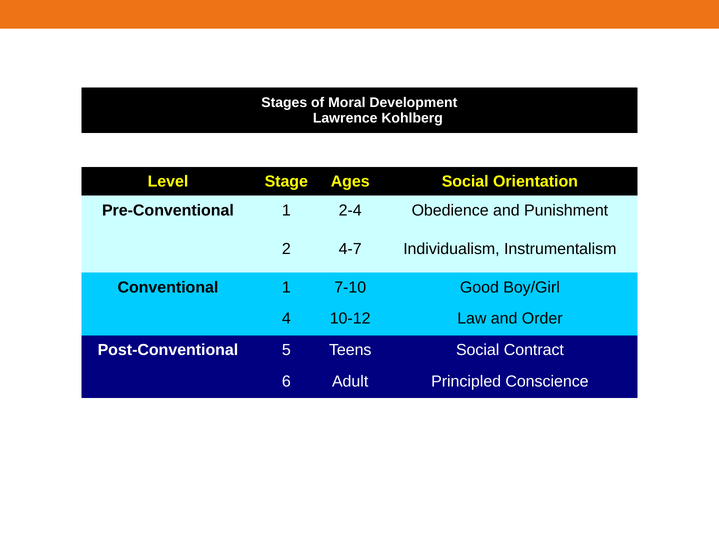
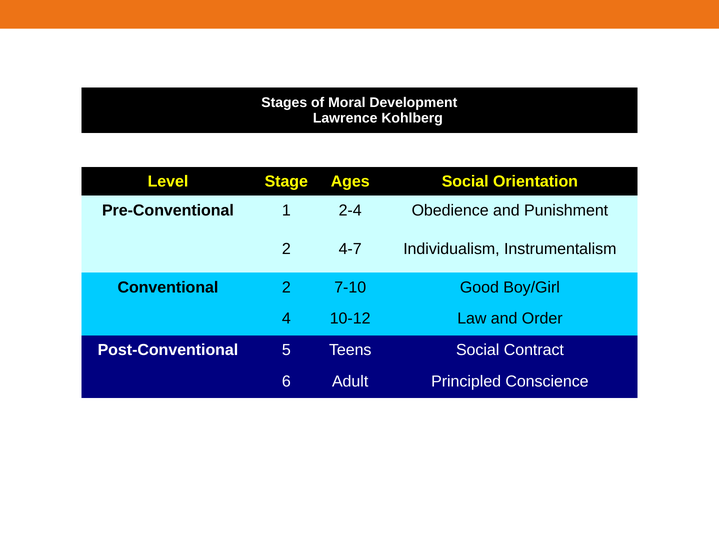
Conventional 1: 1 -> 2
